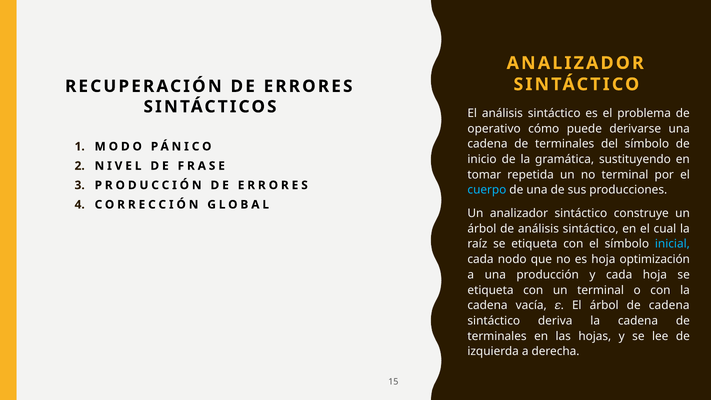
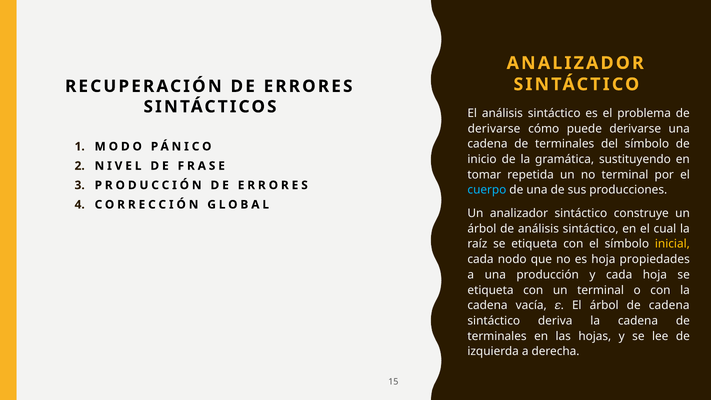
operativo at (494, 129): operativo -> derivarse
inicial colour: light blue -> yellow
optimización: optimización -> propiedades
